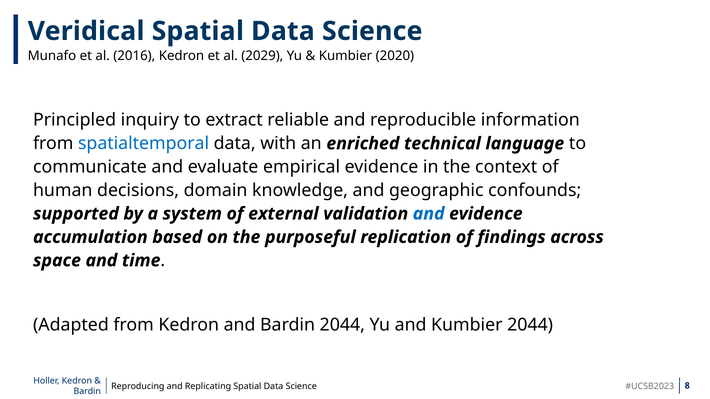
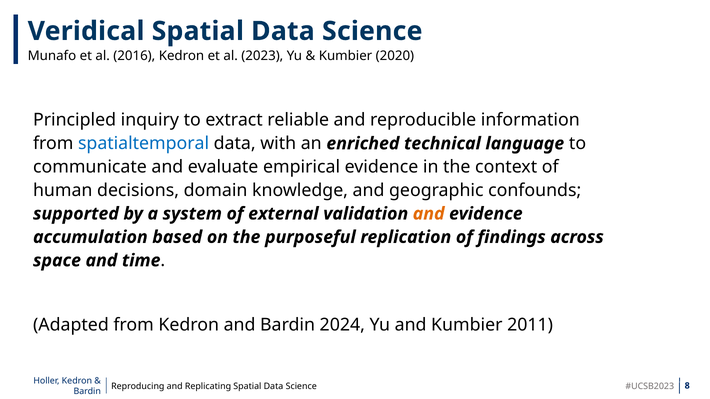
2029: 2029 -> 2023
and at (429, 214) colour: blue -> orange
Bardin 2044: 2044 -> 2024
Kumbier 2044: 2044 -> 2011
